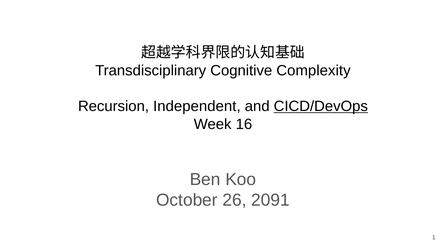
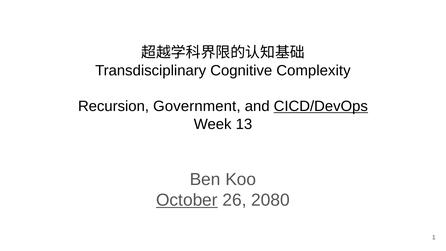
Independent: Independent -> Government
16: 16 -> 13
October underline: none -> present
2091: 2091 -> 2080
